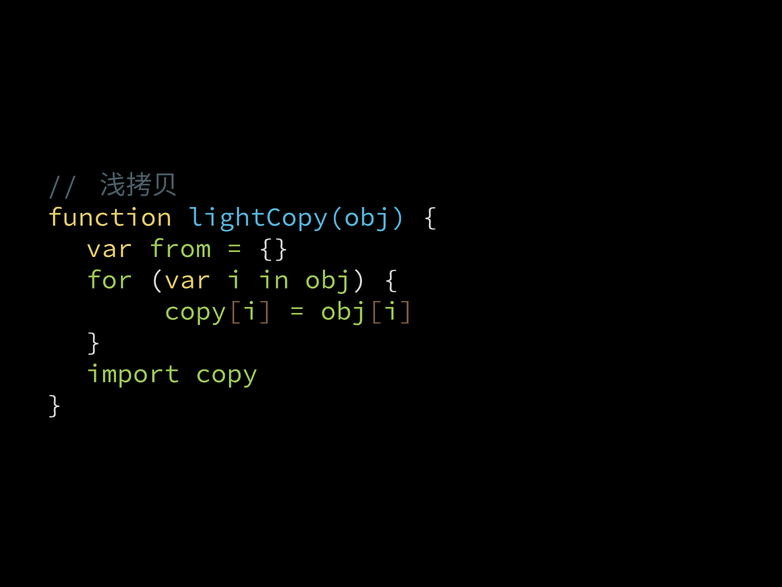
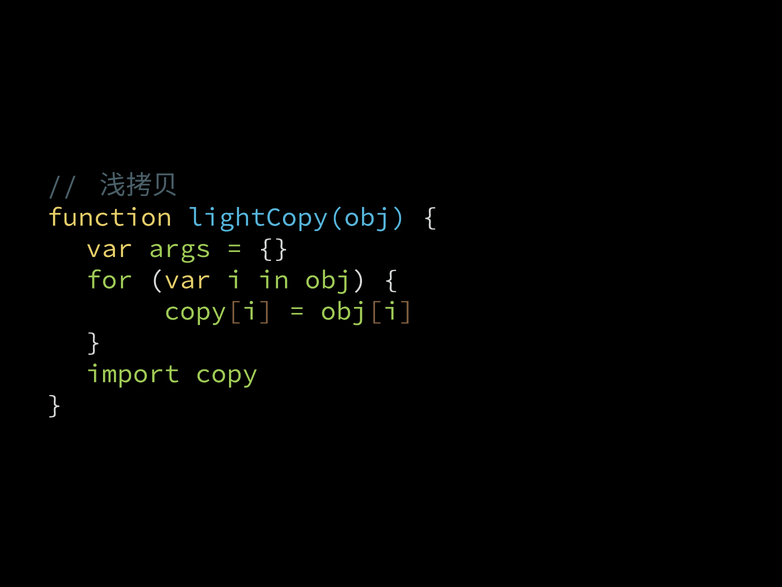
from: from -> args
